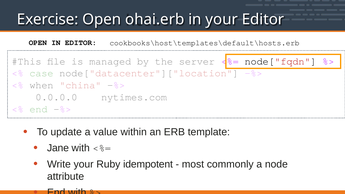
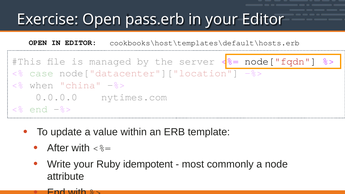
ohai.erb: ohai.erb -> pass.erb
Jane: Jane -> After
